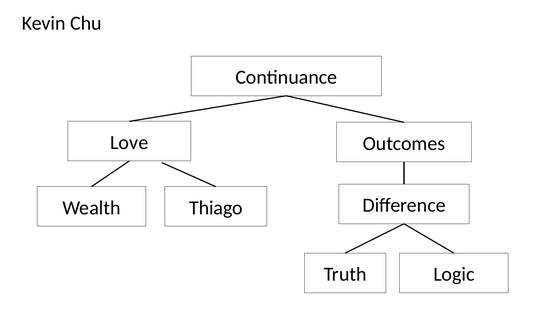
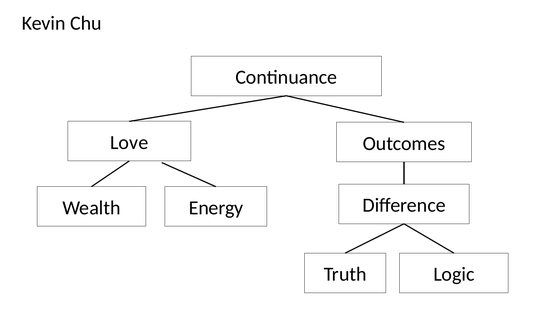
Thiago: Thiago -> Energy
